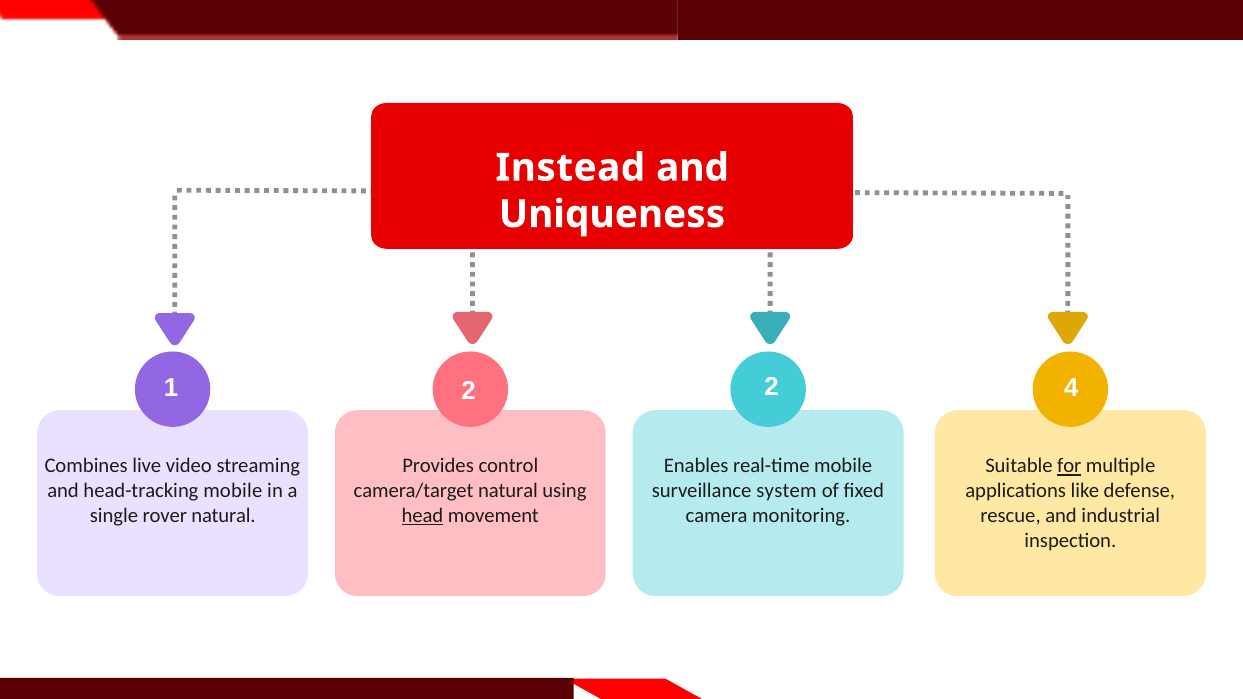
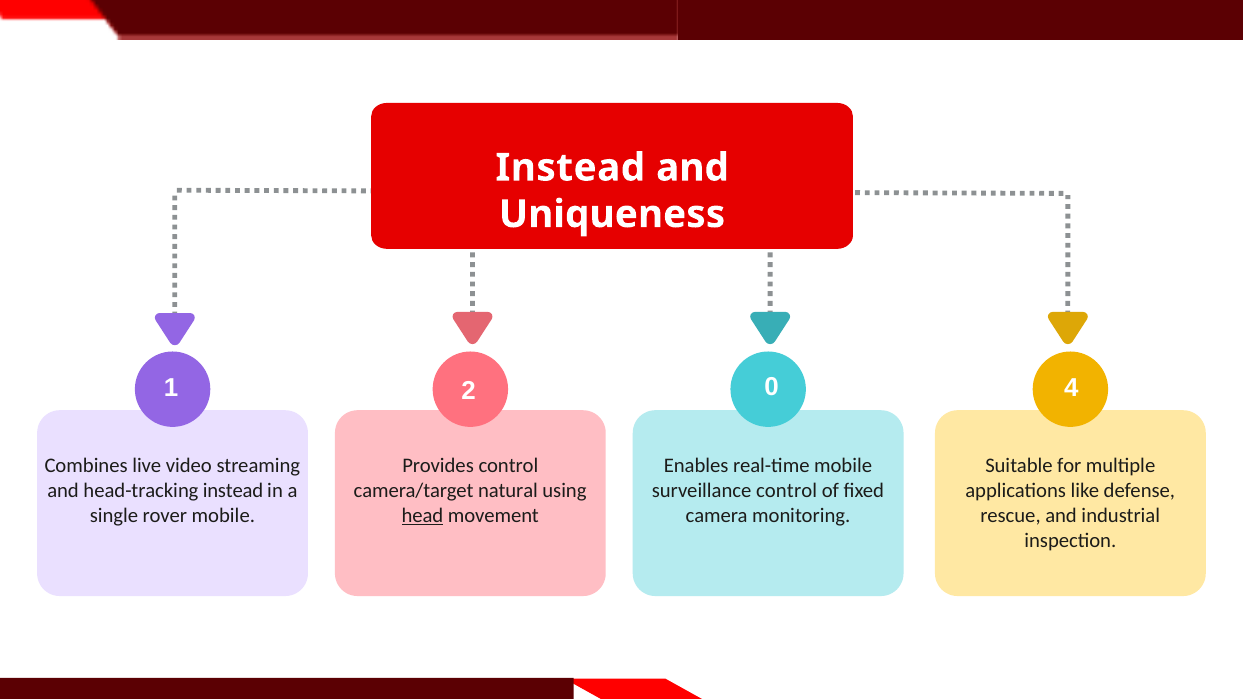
2 2: 2 -> 0
for underline: present -> none
head-tracking mobile: mobile -> instead
surveillance system: system -> control
rover natural: natural -> mobile
